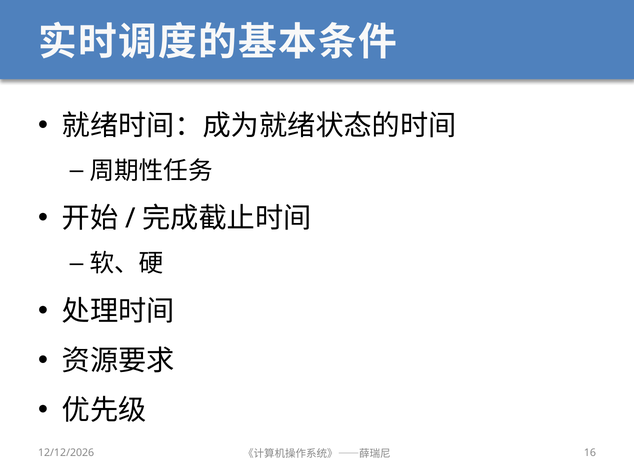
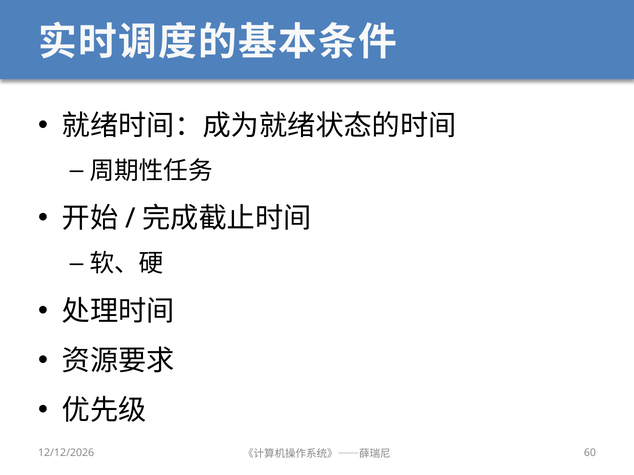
16: 16 -> 60
